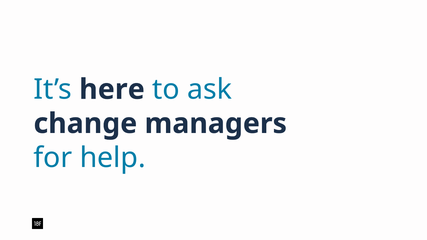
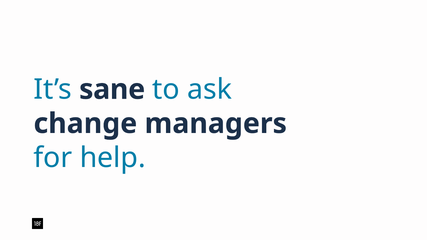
here: here -> sane
